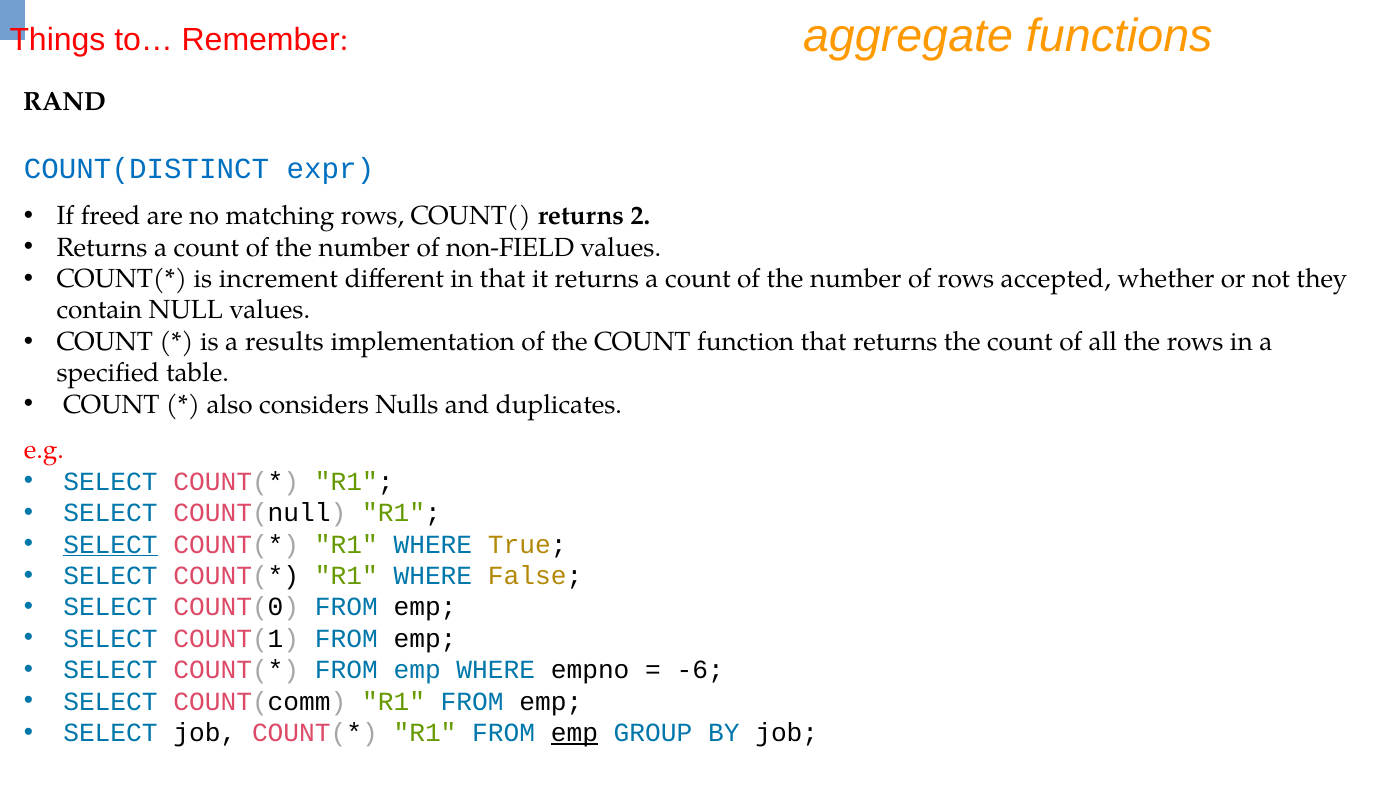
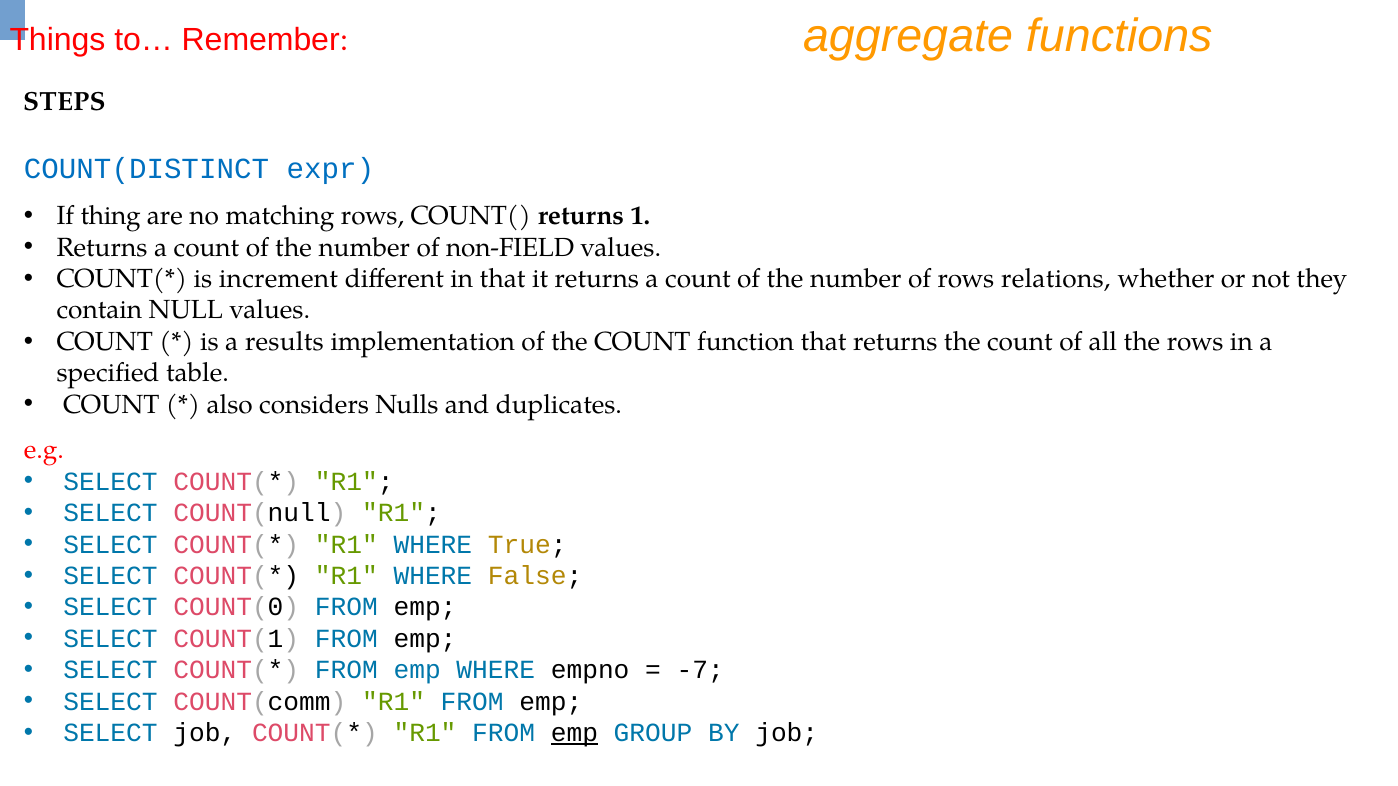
RAND: RAND -> STEPS
freed: freed -> thing
2: 2 -> 1
accepted: accepted -> relations
SELECT at (110, 545) underline: present -> none
-6: -6 -> -7
